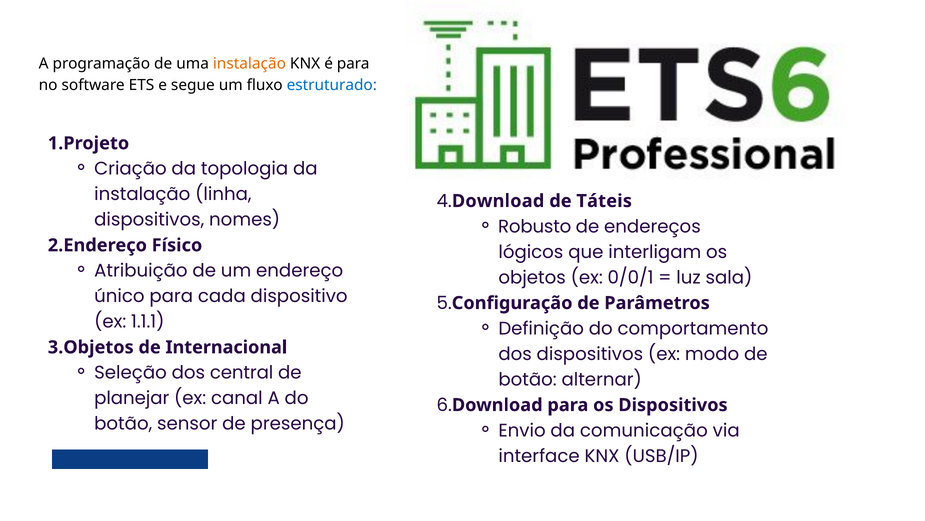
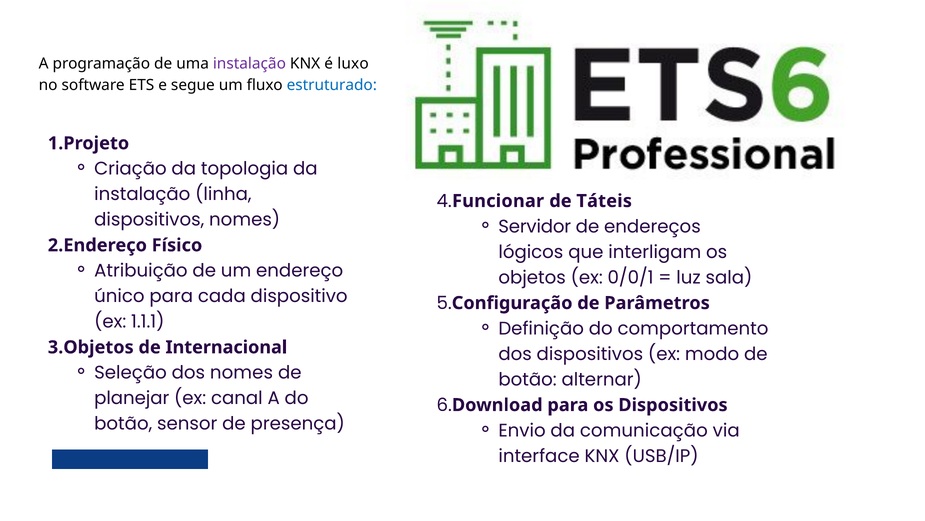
instalação at (249, 64) colour: orange -> purple
é para: para -> luxo
Download at (498, 201): Download -> Funcionar
Robusto: Robusto -> Servidor
dos central: central -> nomes
